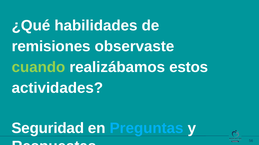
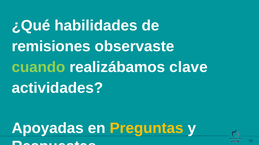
estos: estos -> clave
Seguridad: Seguridad -> Apoyadas
Preguntas colour: light blue -> yellow
